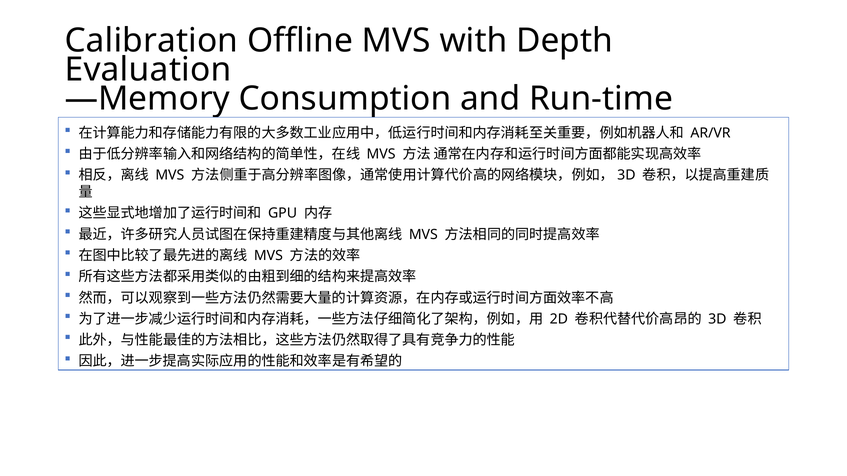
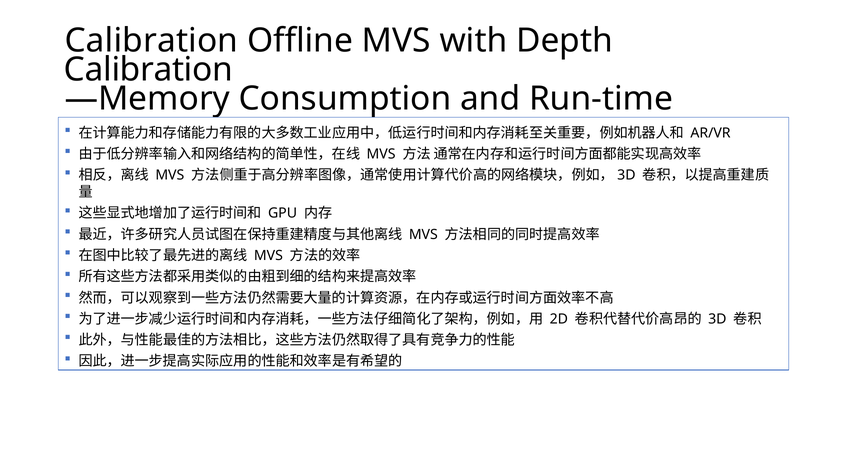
Evaluation at (148, 70): Evaluation -> Calibration
